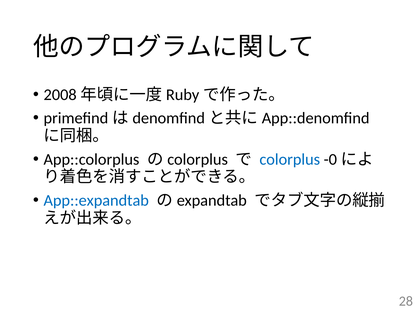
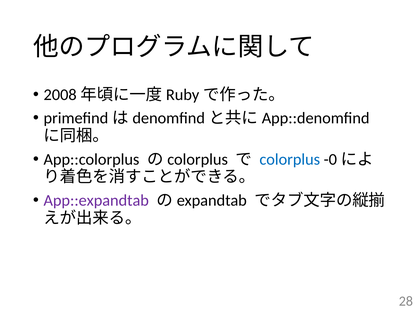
App::expandtab colour: blue -> purple
